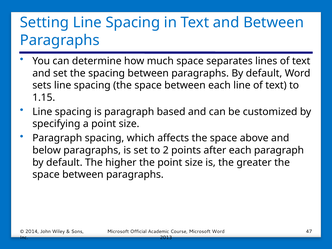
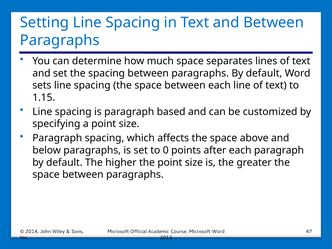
2: 2 -> 0
